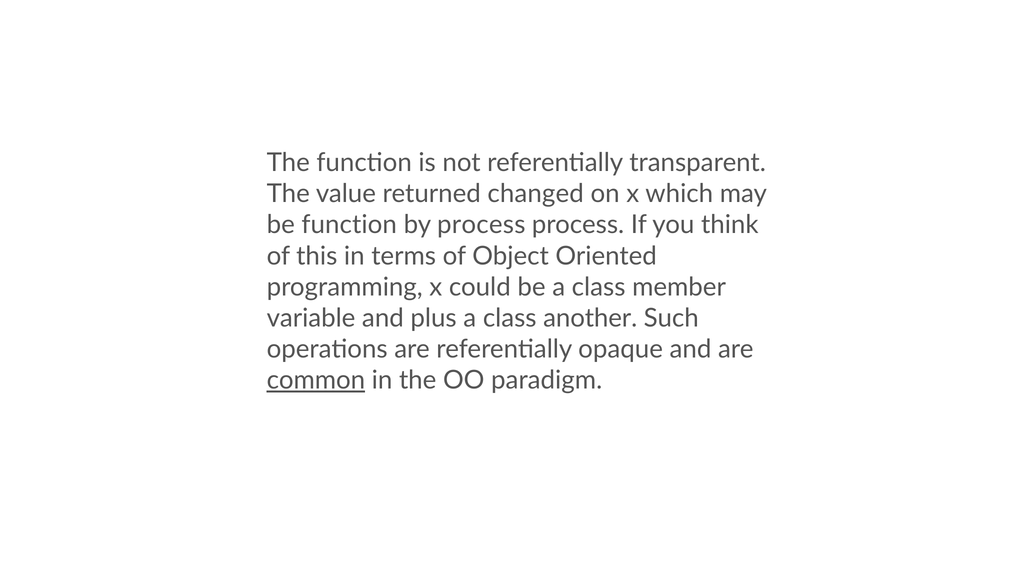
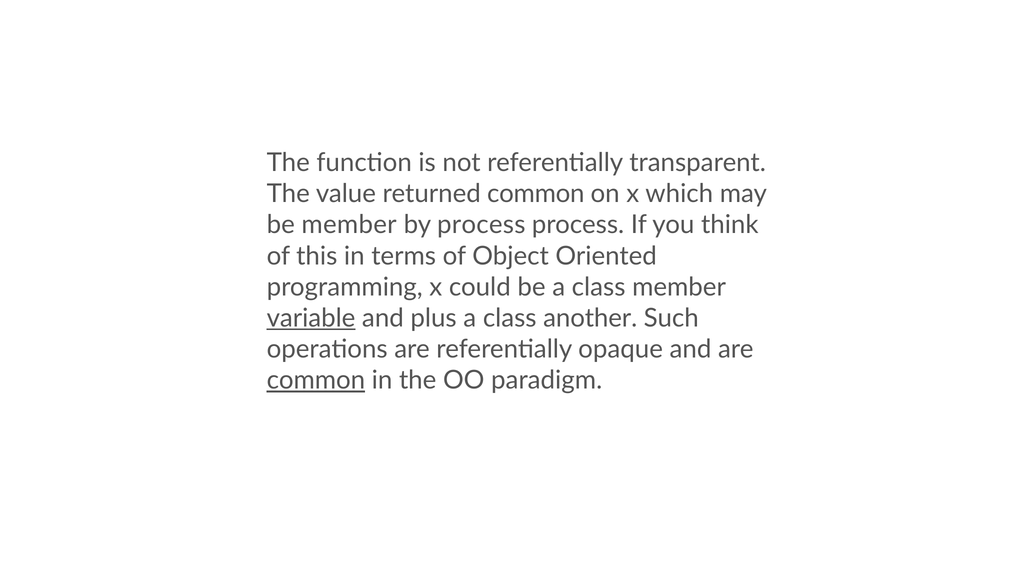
returned changed: changed -> common
be function: function -> member
variable underline: none -> present
